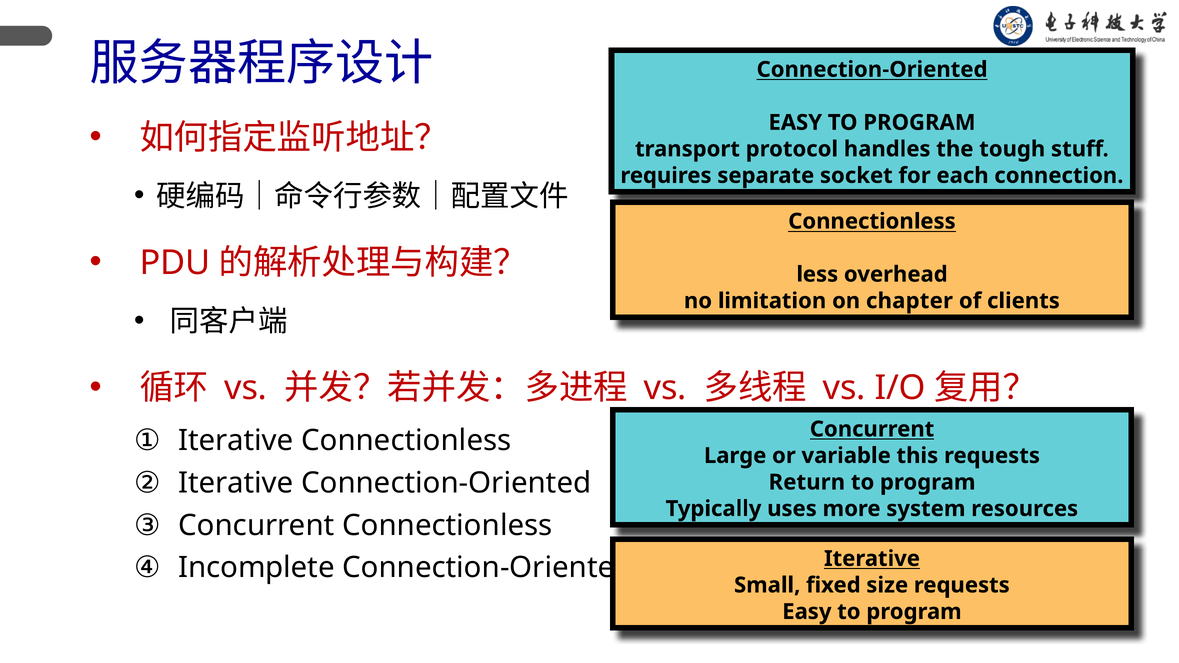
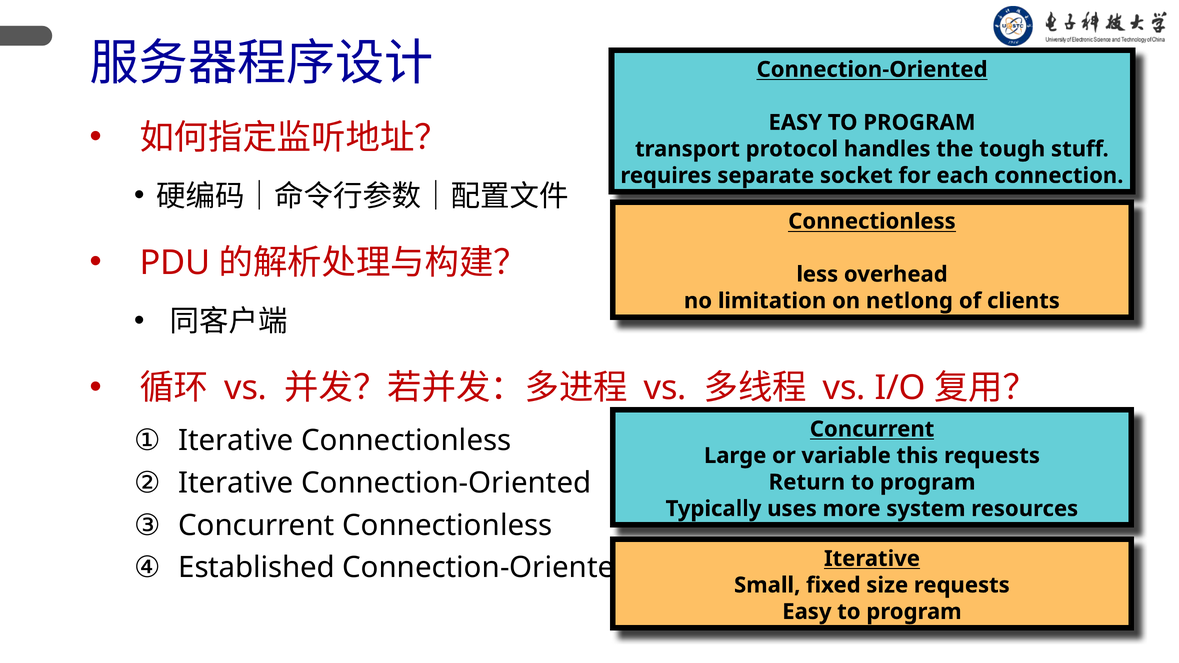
chapter: chapter -> netlong
Incomplete: Incomplete -> Established
